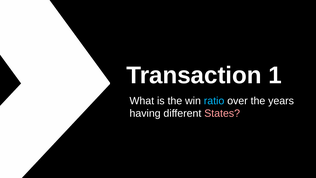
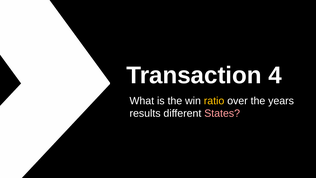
1: 1 -> 4
ratio colour: light blue -> yellow
having: having -> results
